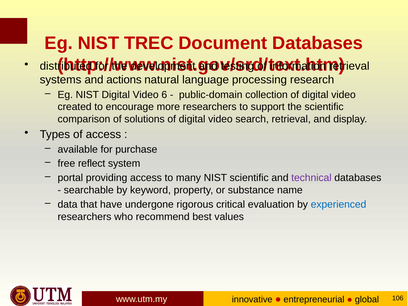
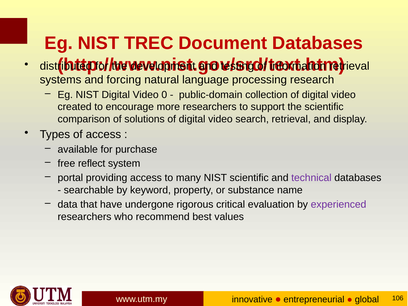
actions: actions -> forcing
6: 6 -> 0
experienced colour: blue -> purple
